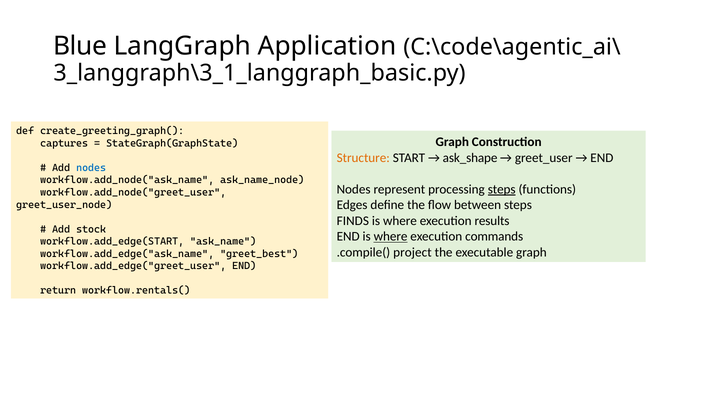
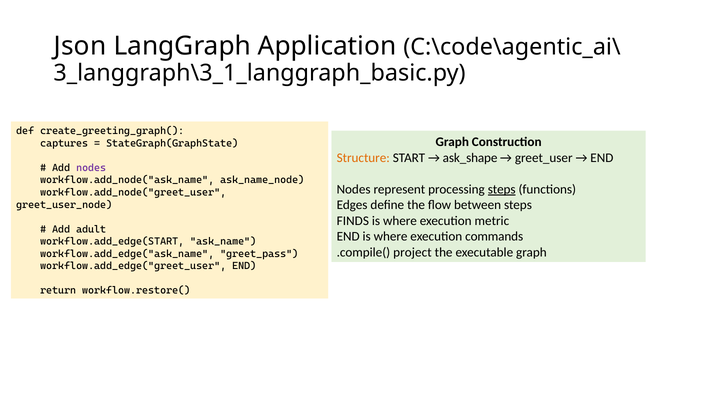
Blue: Blue -> Json
nodes at (91, 168) colour: blue -> purple
results: results -> metric
stock: stock -> adult
where at (391, 237) underline: present -> none
greet_best: greet_best -> greet_pass
workflow.rentals(: workflow.rentals( -> workflow.restore(
